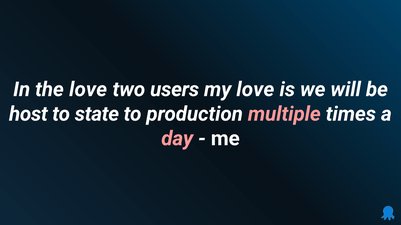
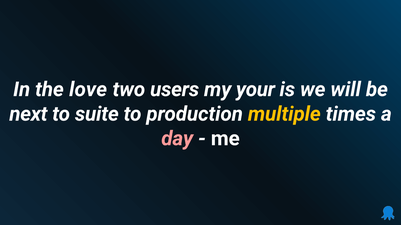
my love: love -> your
host: host -> next
state: state -> suite
multiple colour: pink -> yellow
